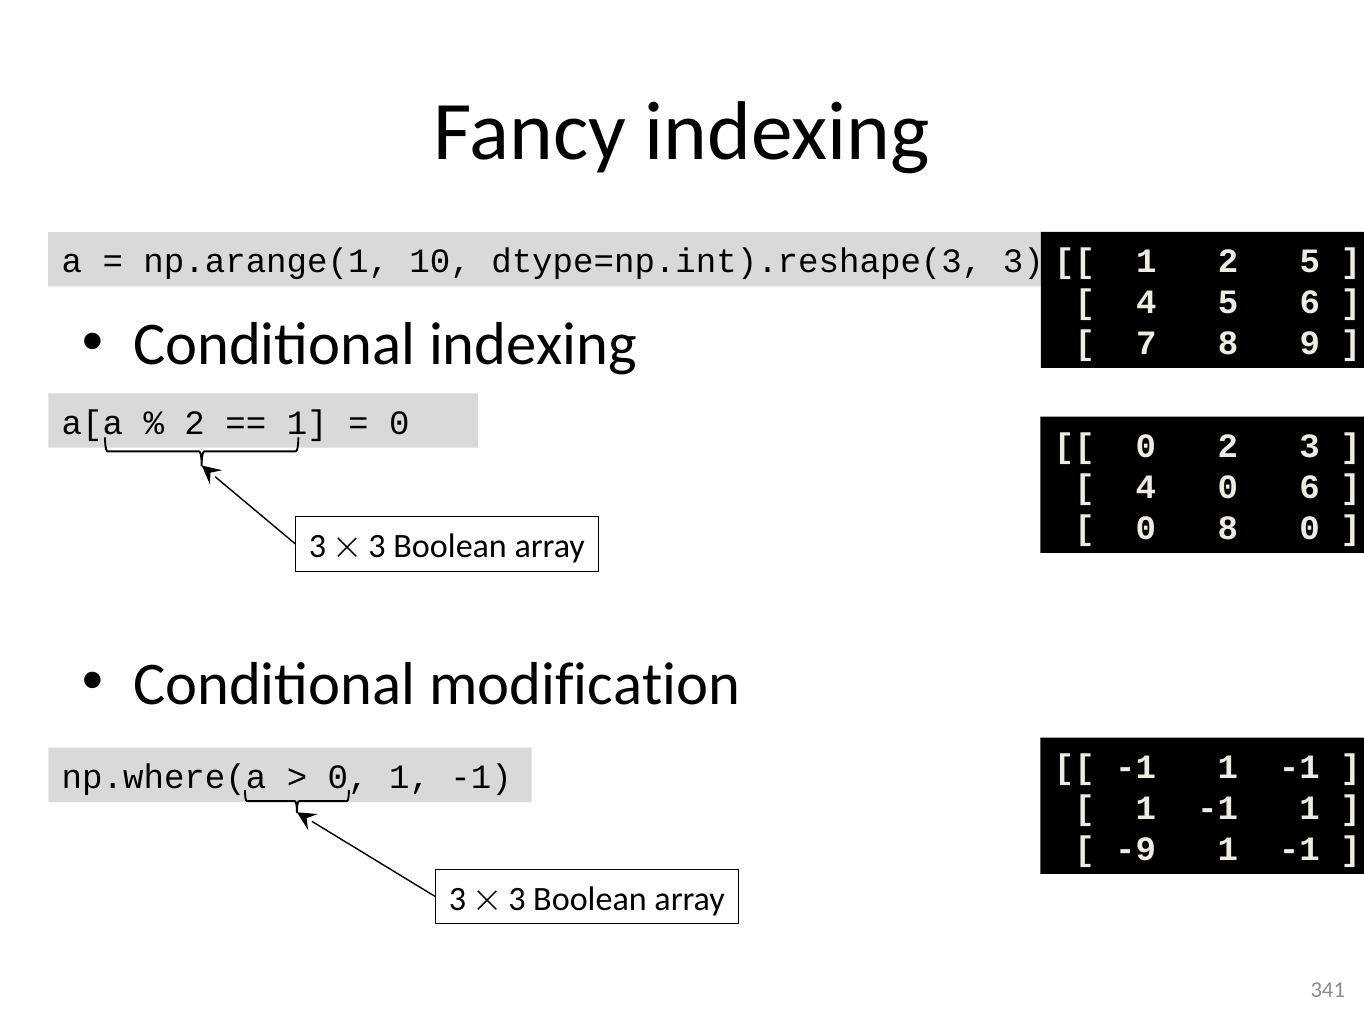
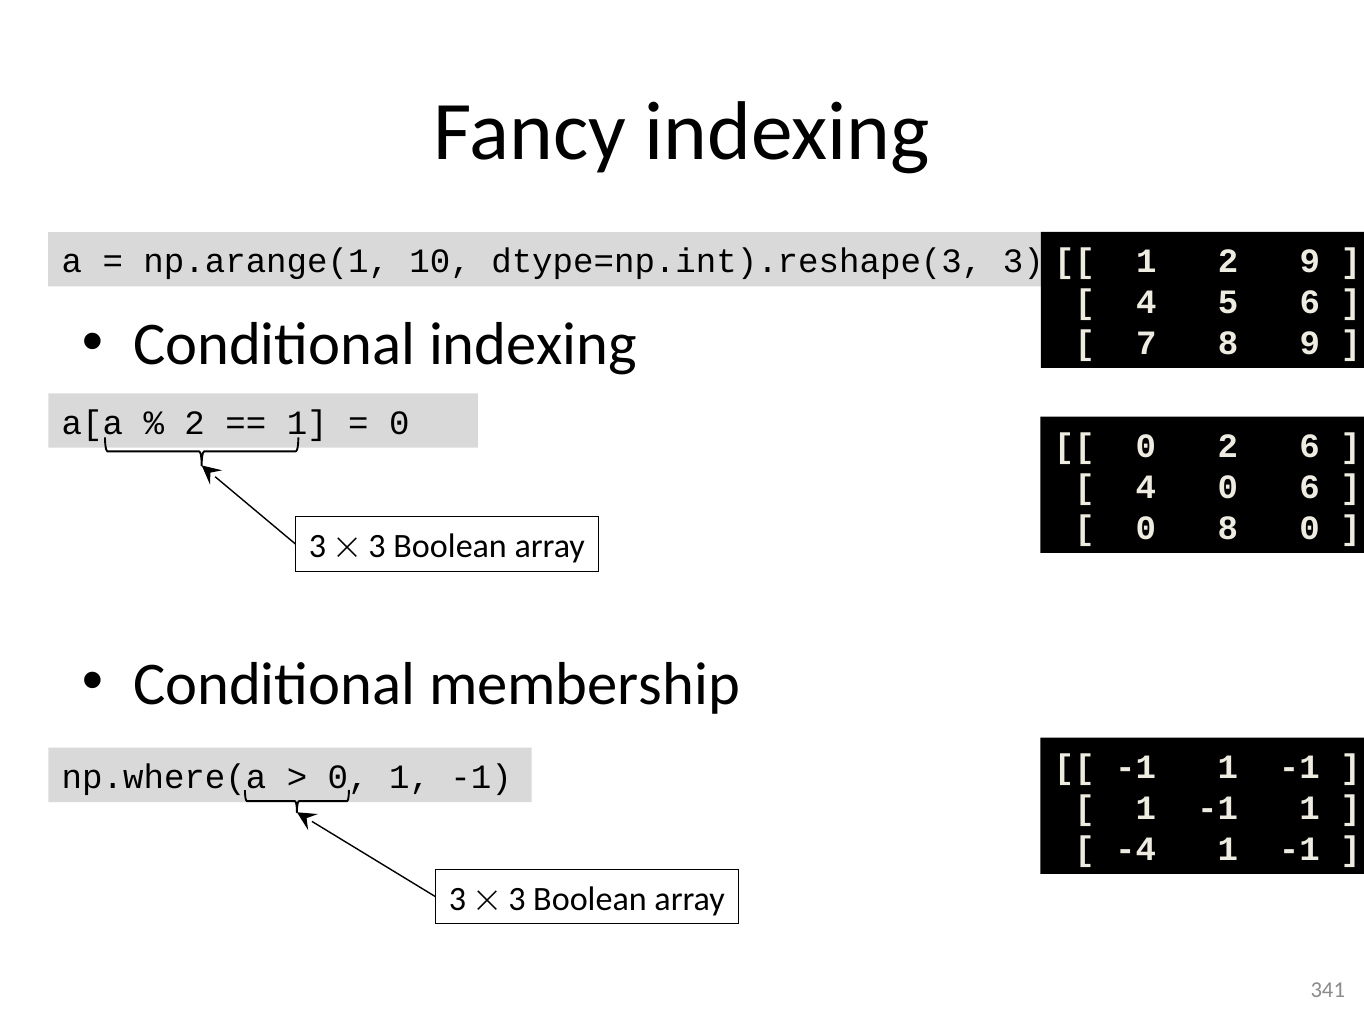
2 5: 5 -> 9
2 3: 3 -> 6
modification: modification -> membership
-9: -9 -> -4
